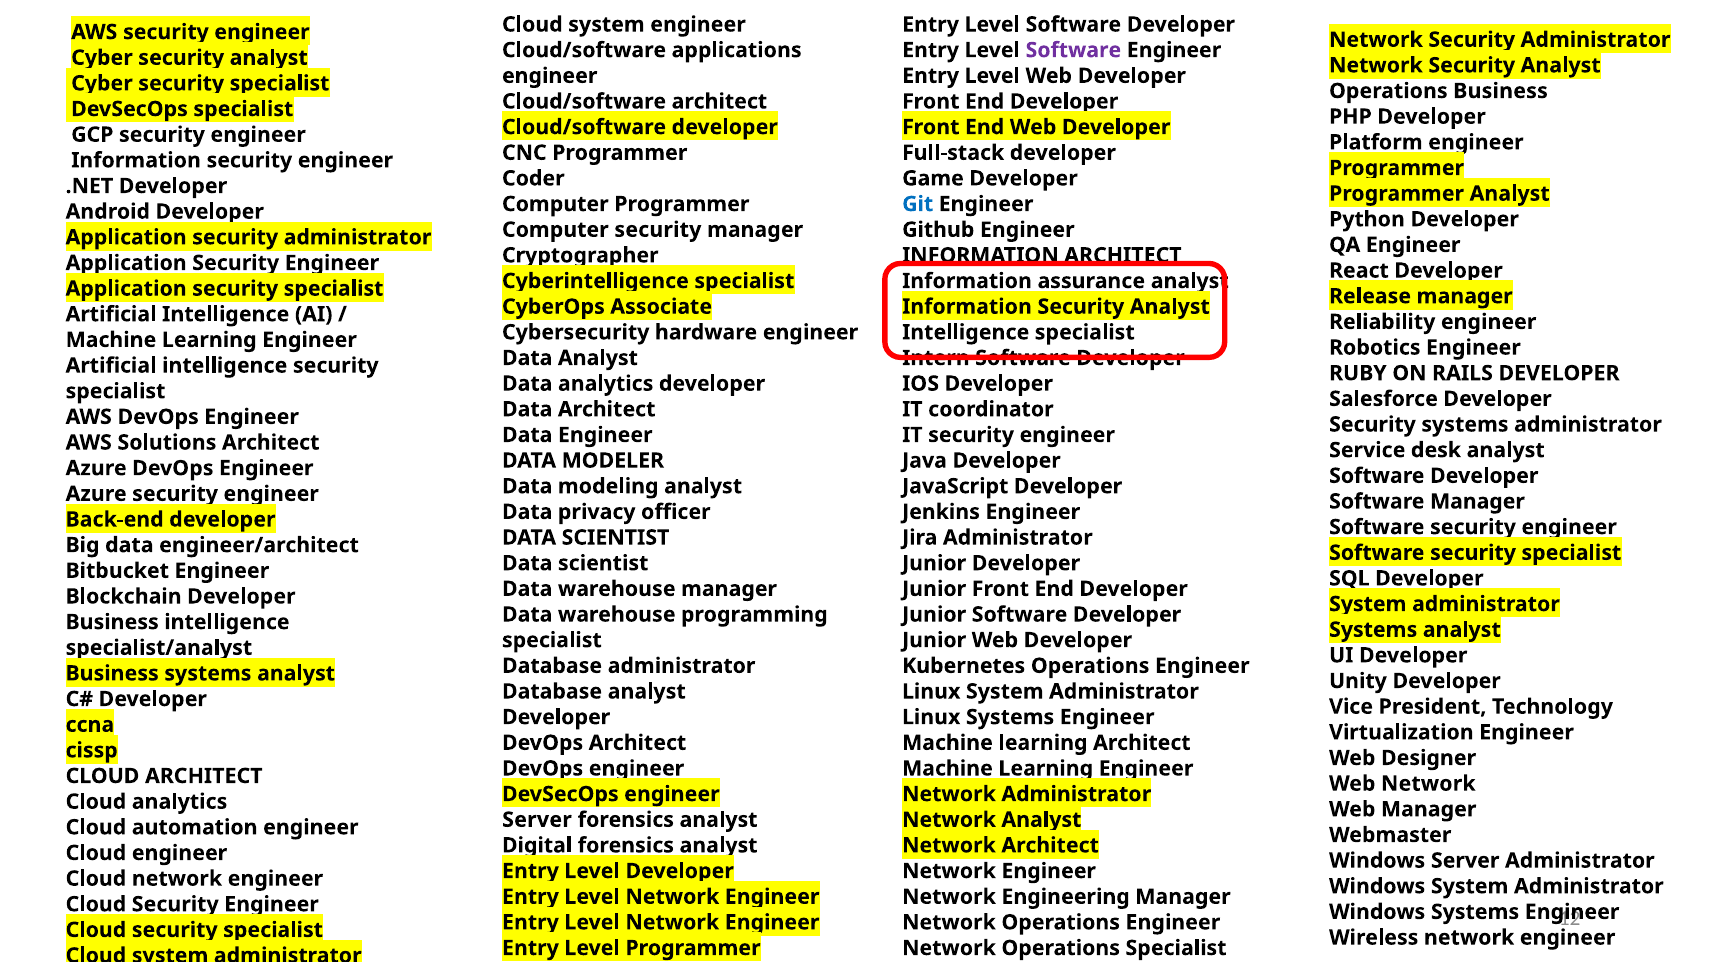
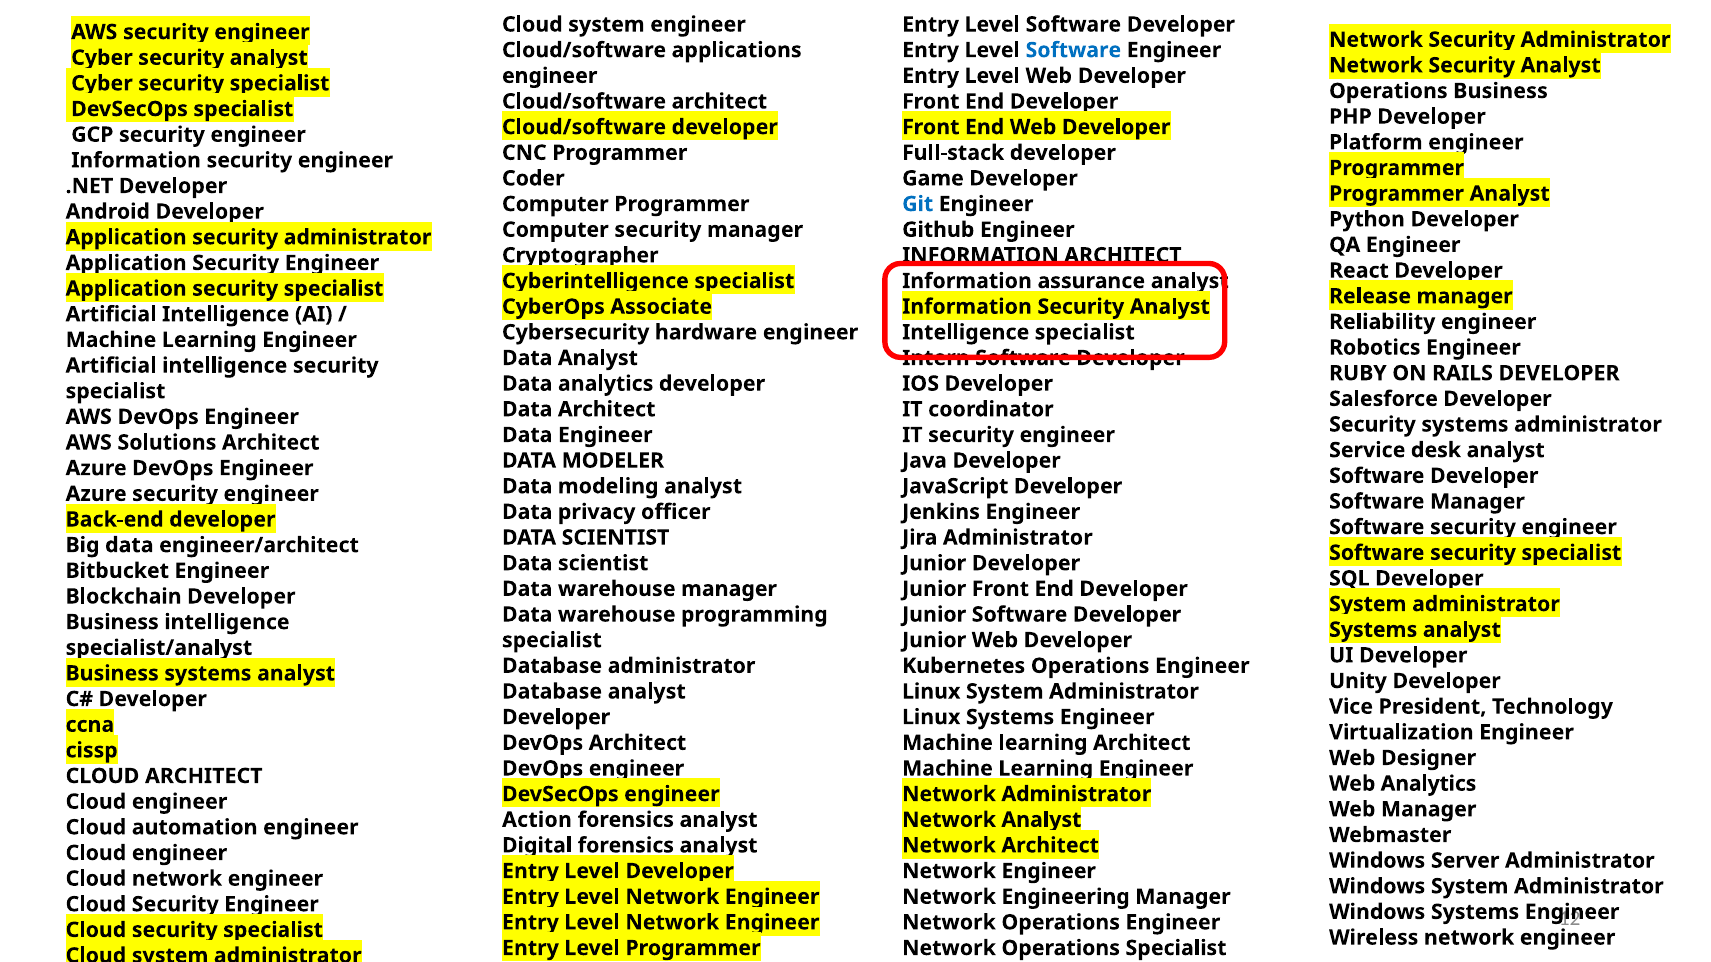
Software at (1073, 50) colour: purple -> blue
Web Network: Network -> Analytics
analytics at (180, 802): analytics -> engineer
Server at (537, 820): Server -> Action
